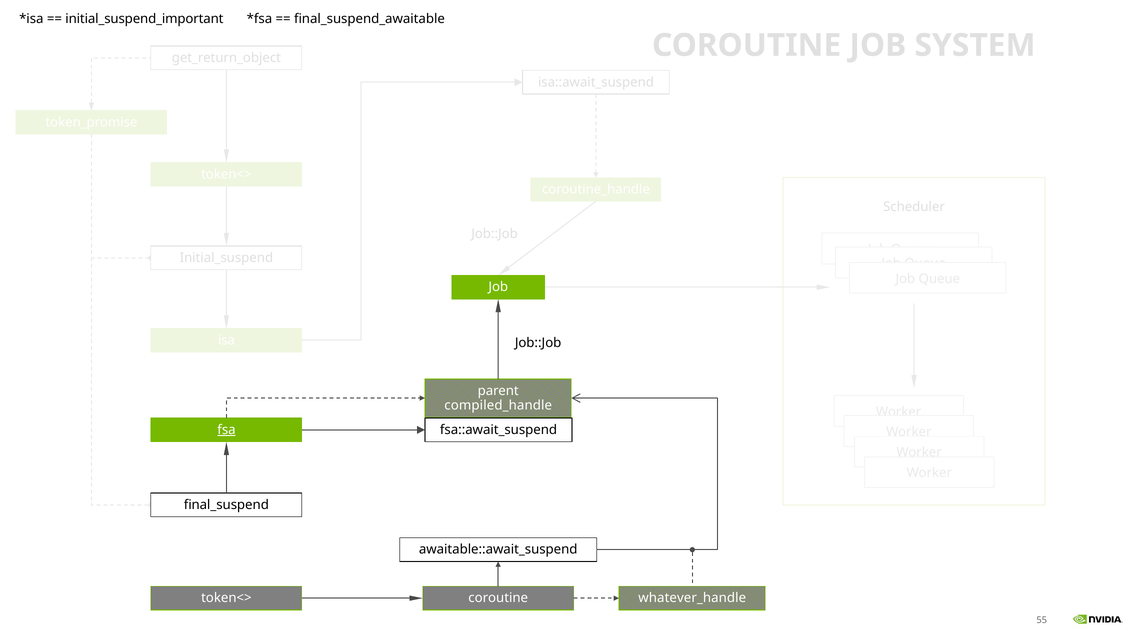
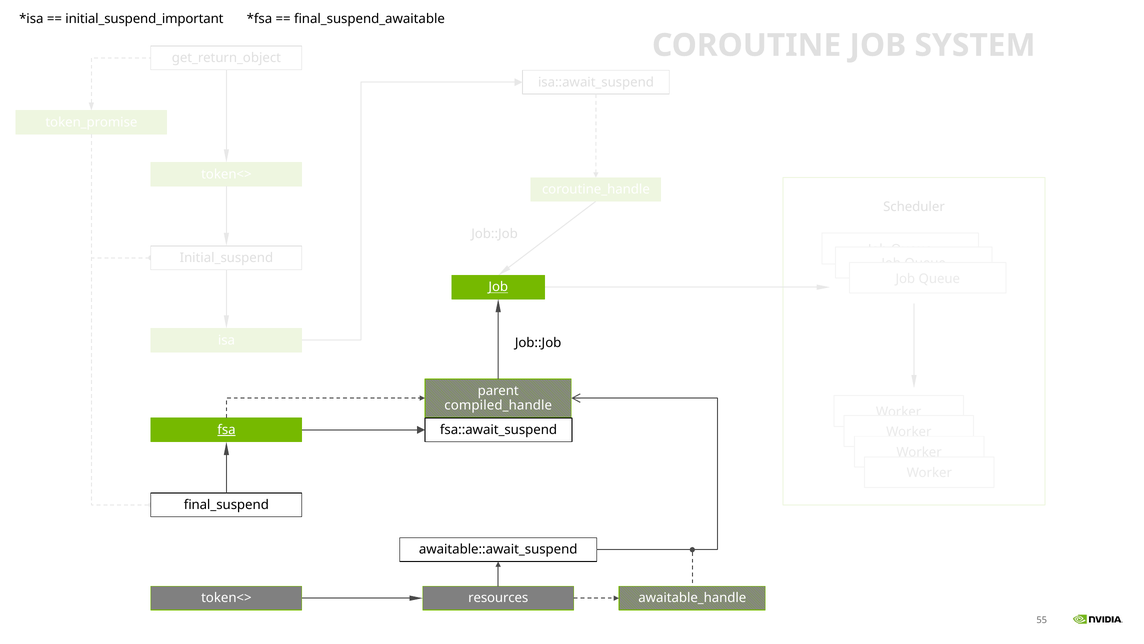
Job at (498, 287) underline: none -> present
token<> coroutine: coroutine -> resources
whatever_handle: whatever_handle -> awaitable_handle
